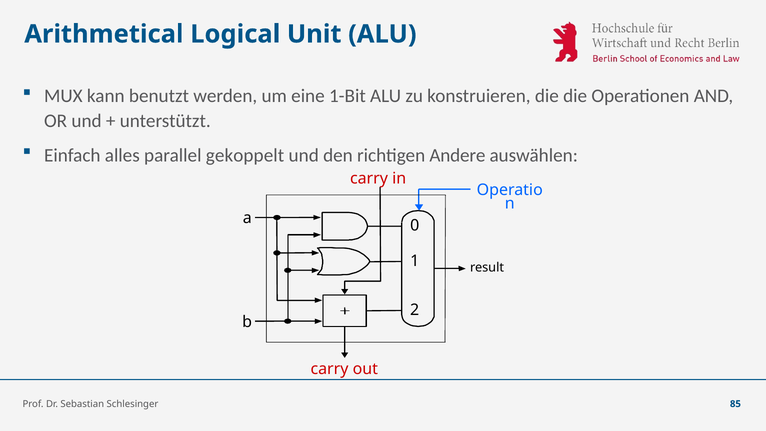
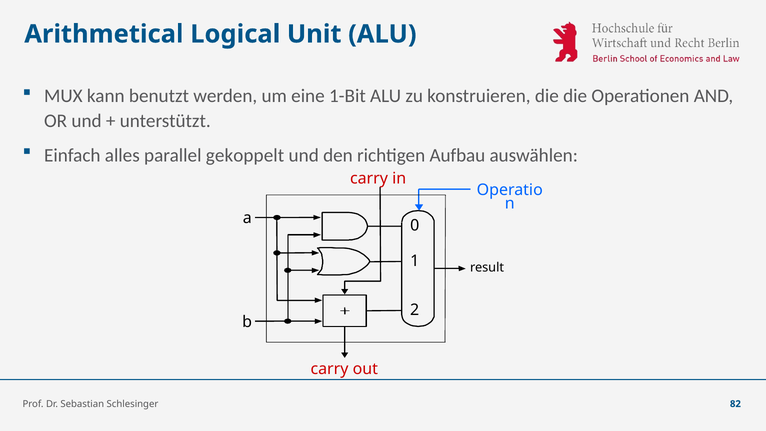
Andere: Andere -> Aufbau
85: 85 -> 82
